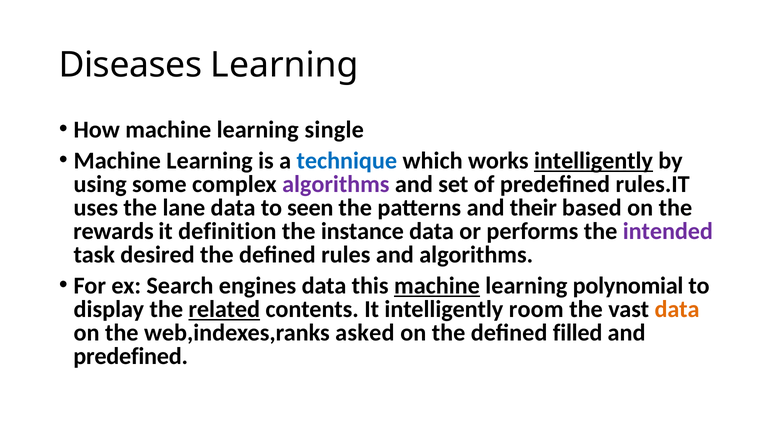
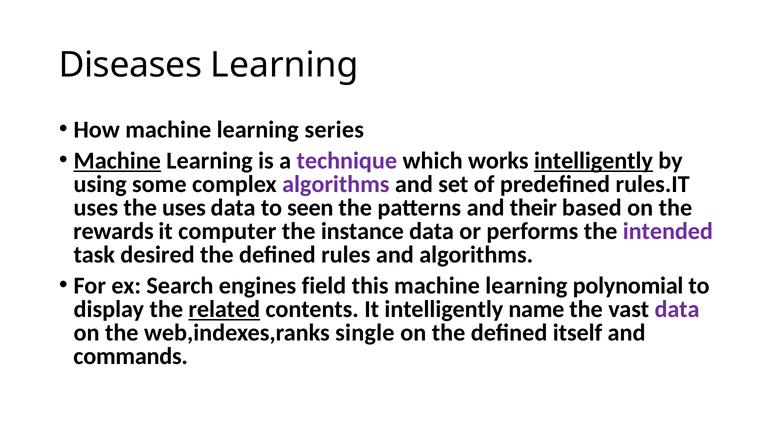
single: single -> series
Machine at (117, 161) underline: none -> present
technique colour: blue -> purple
the lane: lane -> uses
definition: definition -> computer
engines data: data -> field
machine at (437, 286) underline: present -> none
room: room -> name
data at (677, 309) colour: orange -> purple
asked: asked -> single
filled: filled -> itself
predefined at (131, 356): predefined -> commands
